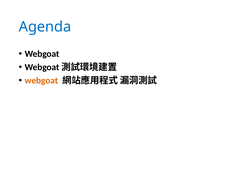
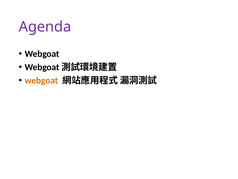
Agenda colour: blue -> purple
